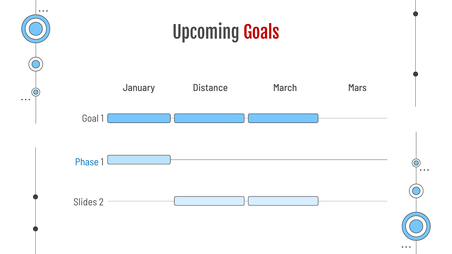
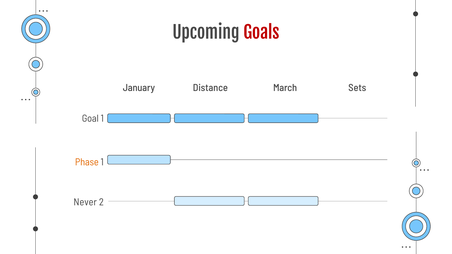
Mars: Mars -> Sets
Phase colour: blue -> orange
Slides: Slides -> Never
